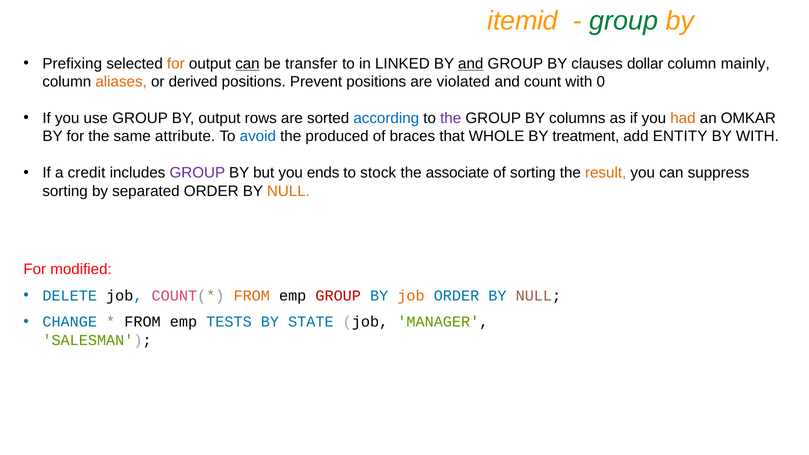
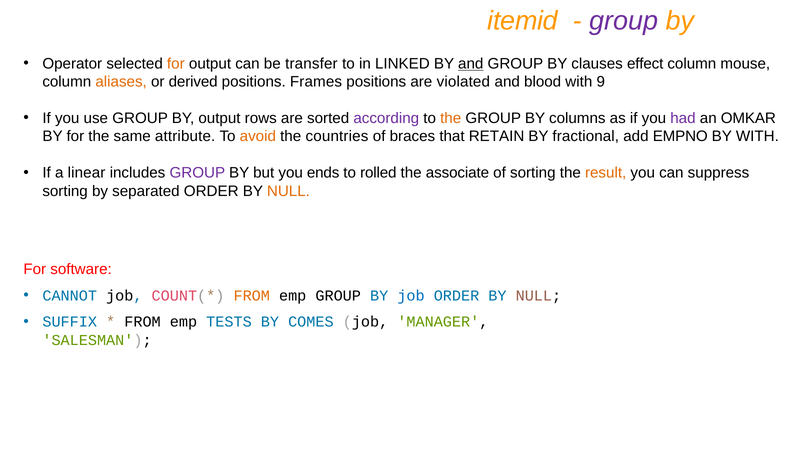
group at (624, 21) colour: green -> purple
Prefixing: Prefixing -> Operator
can at (247, 64) underline: present -> none
dollar: dollar -> effect
mainly: mainly -> mouse
Prevent: Prevent -> Frames
count: count -> blood
0: 0 -> 9
according colour: blue -> purple
the at (451, 118) colour: purple -> orange
had colour: orange -> purple
avoid colour: blue -> orange
produced: produced -> countries
WHOLE: WHOLE -> RETAIN
treatment: treatment -> fractional
ENTITY: ENTITY -> EMPNO
credit: credit -> linear
stock: stock -> rolled
modified: modified -> software
DELETE: DELETE -> CANNOT
GROUP at (338, 296) colour: red -> black
job at (411, 296) colour: orange -> blue
CHANGE: CHANGE -> SUFFIX
STATE: STATE -> COMES
